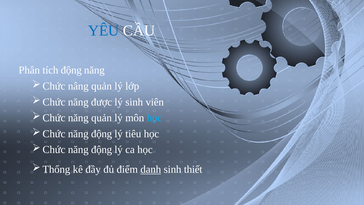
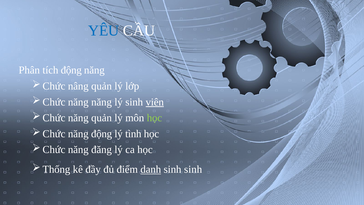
năng được: được -> năng
viên underline: none -> present
học at (154, 118) colour: light blue -> light green
tiêu: tiêu -> tình
động at (102, 150): động -> đăng
sinh thiết: thiết -> sinh
